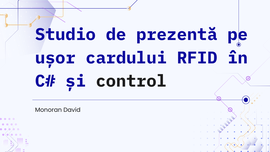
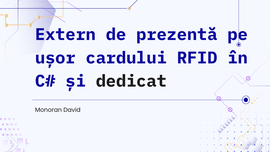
Studio: Studio -> Extern
control: control -> dedicat
